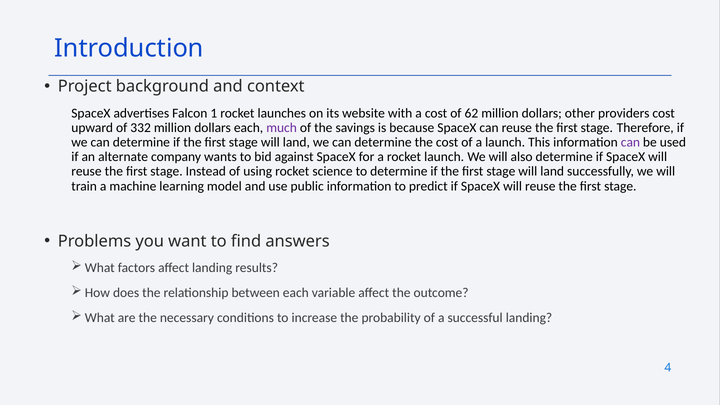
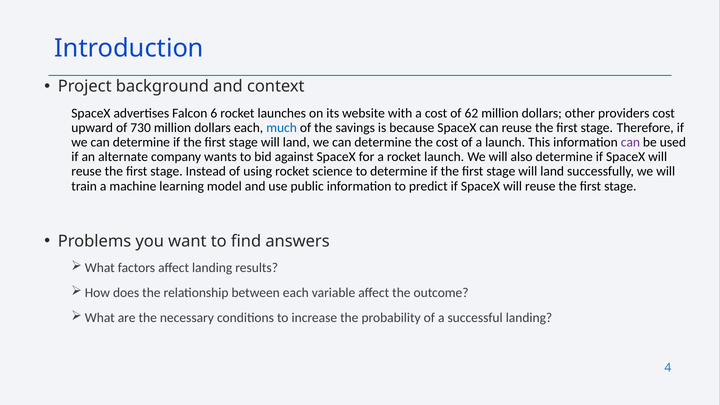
1: 1 -> 6
332: 332 -> 730
much colour: purple -> blue
